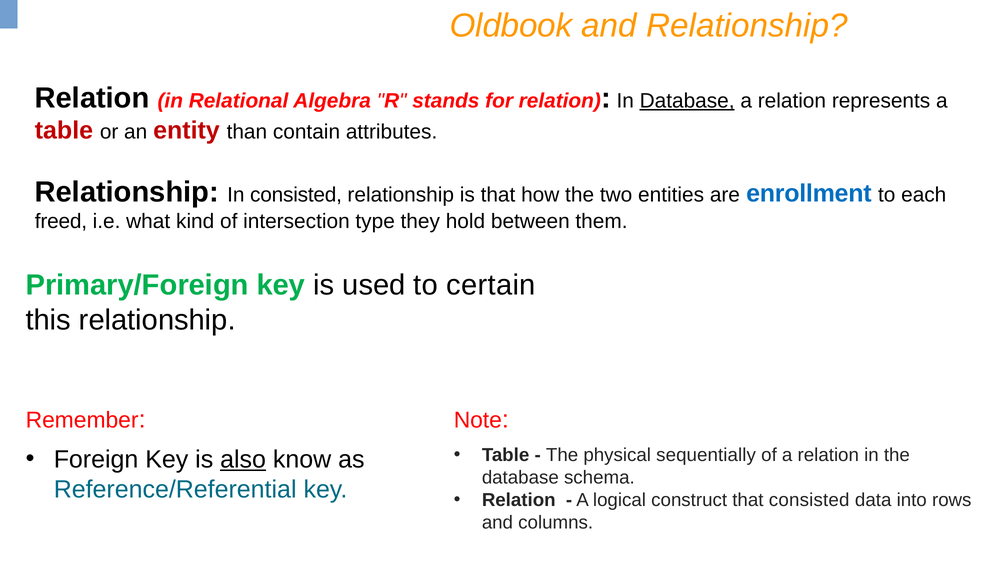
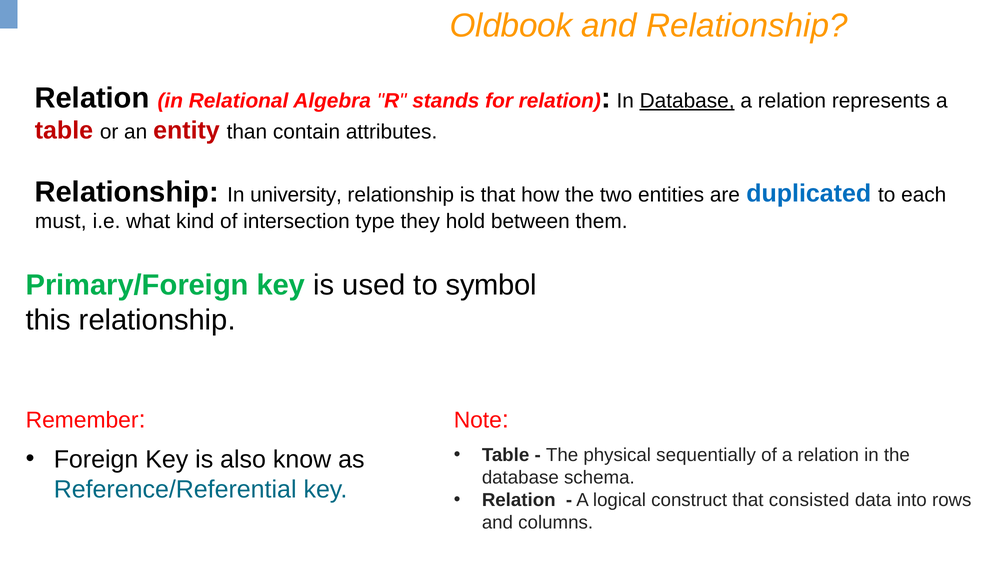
In consisted: consisted -> university
enrollment: enrollment -> duplicated
freed: freed -> must
certain: certain -> symbol
also underline: present -> none
